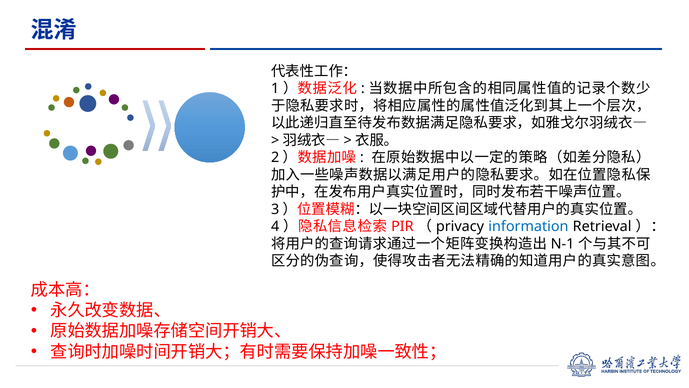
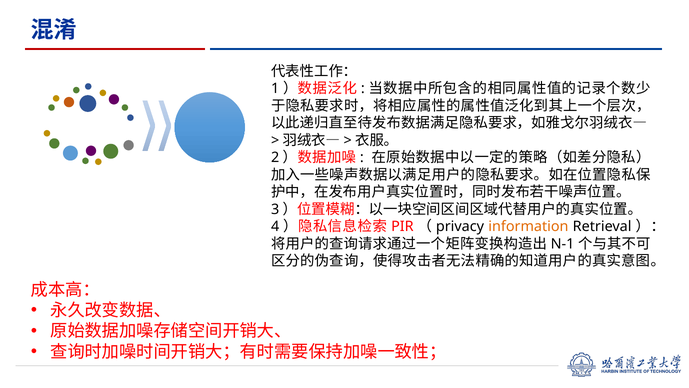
information colour: blue -> orange
